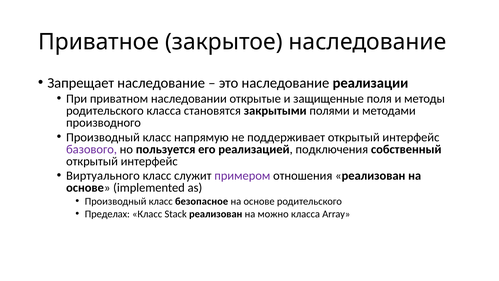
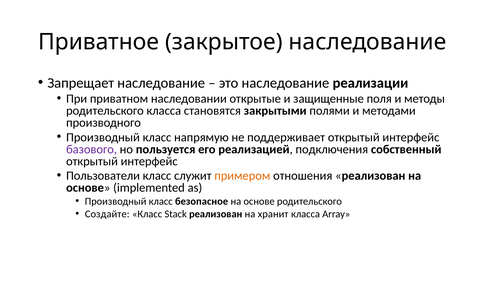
Виртуального: Виртуального -> Пользователи
примером colour: purple -> orange
Пределах: Пределах -> Создайте
можно: можно -> хранит
